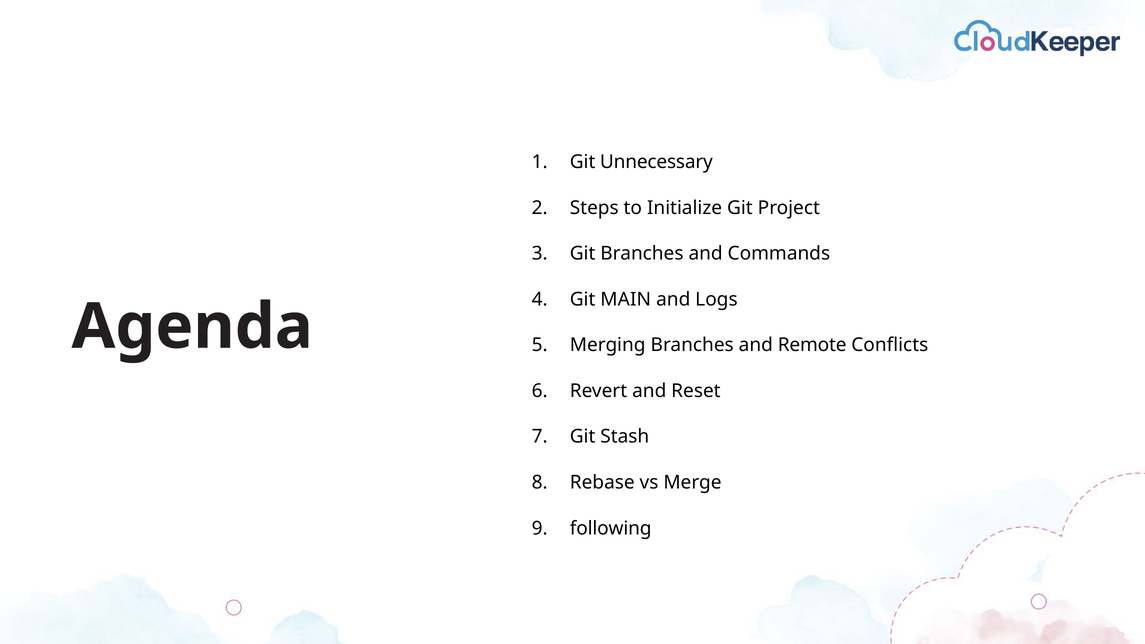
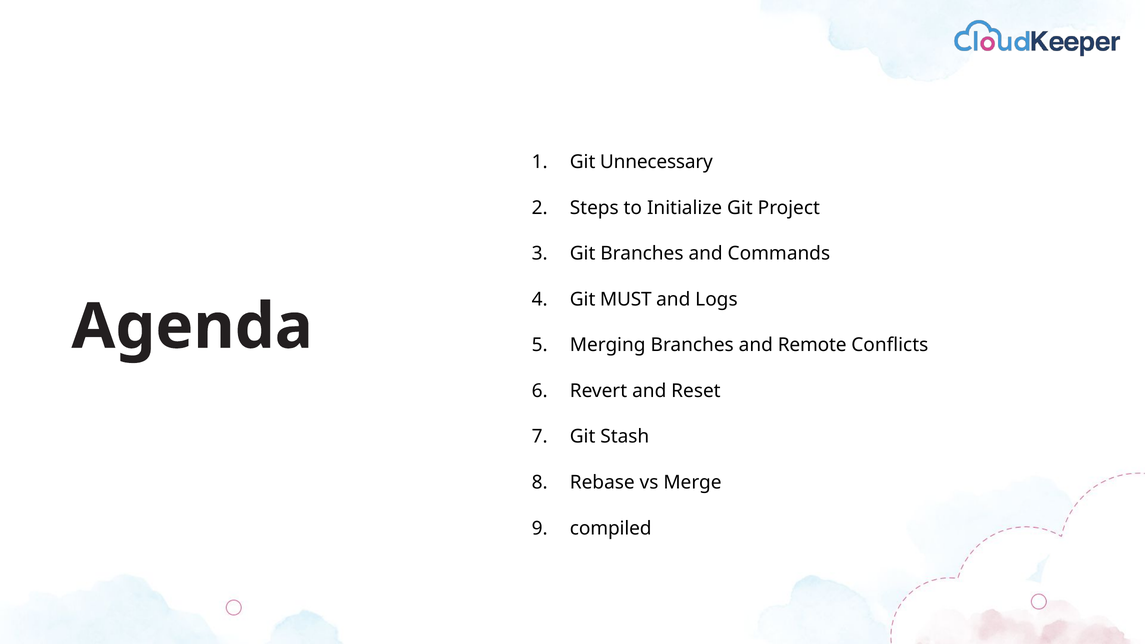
MAIN: MAIN -> MUST
following: following -> compiled
